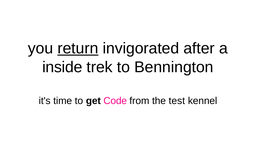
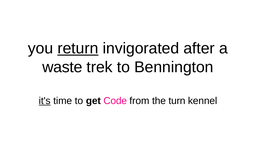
inside: inside -> waste
it's underline: none -> present
test: test -> turn
